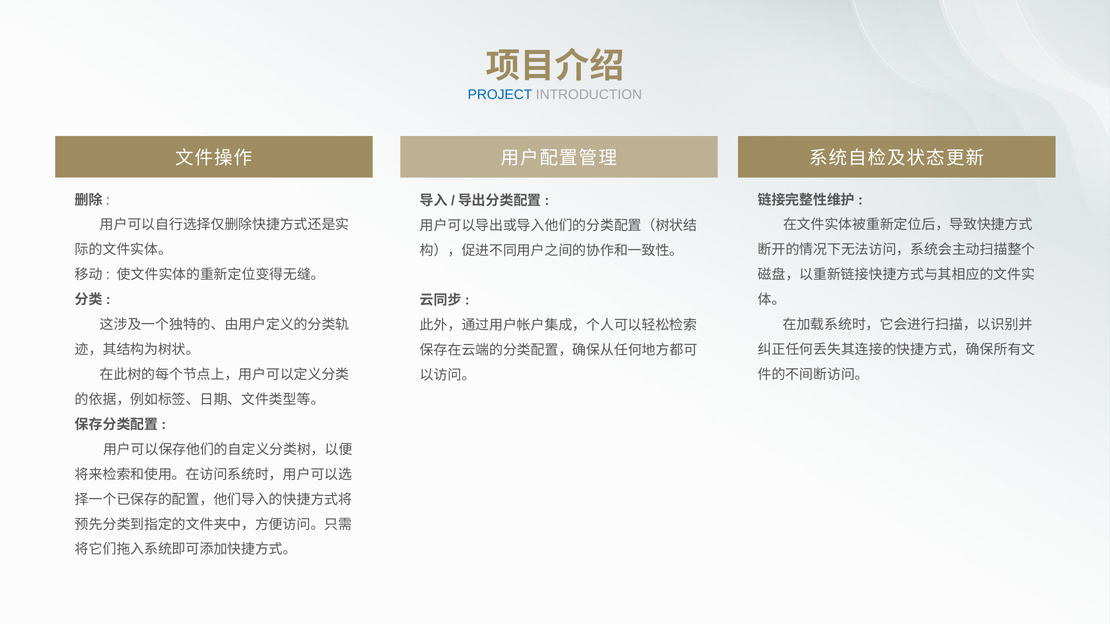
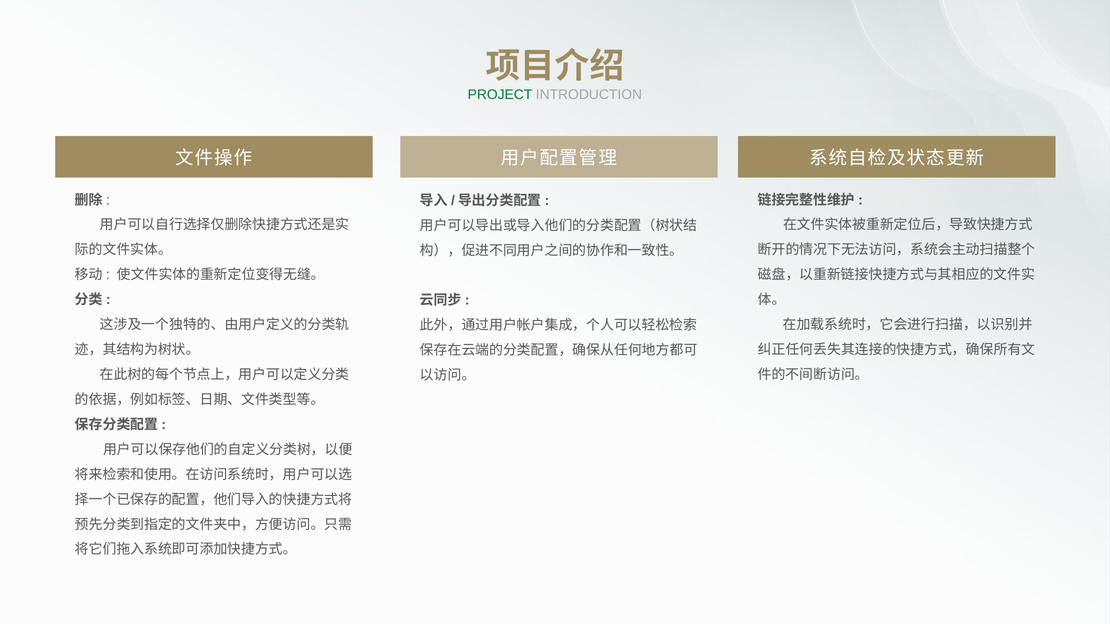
PROJECT colour: blue -> green
